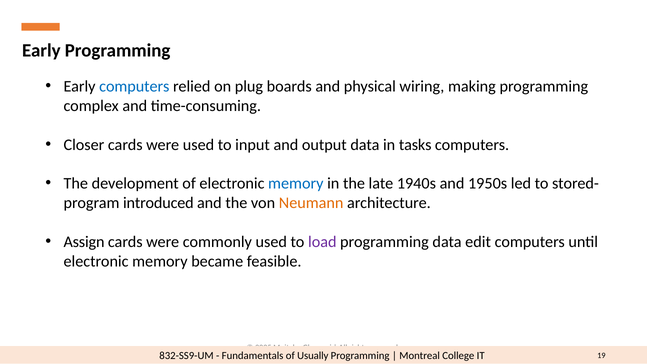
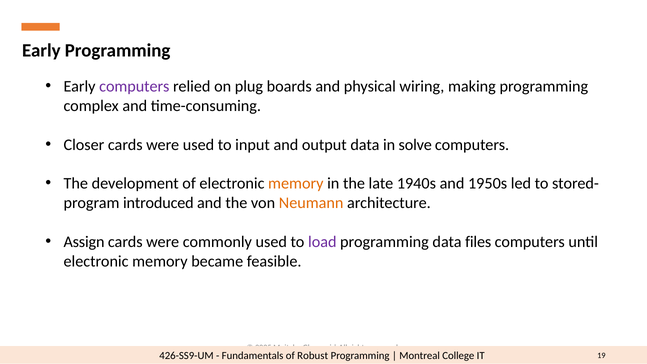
computers at (134, 86) colour: blue -> purple
tasks: tasks -> solve
memory at (296, 183) colour: blue -> orange
edit: edit -> files
832-SS9-UM: 832-SS9-UM -> 426-SS9-UM
Usually: Usually -> Robust
